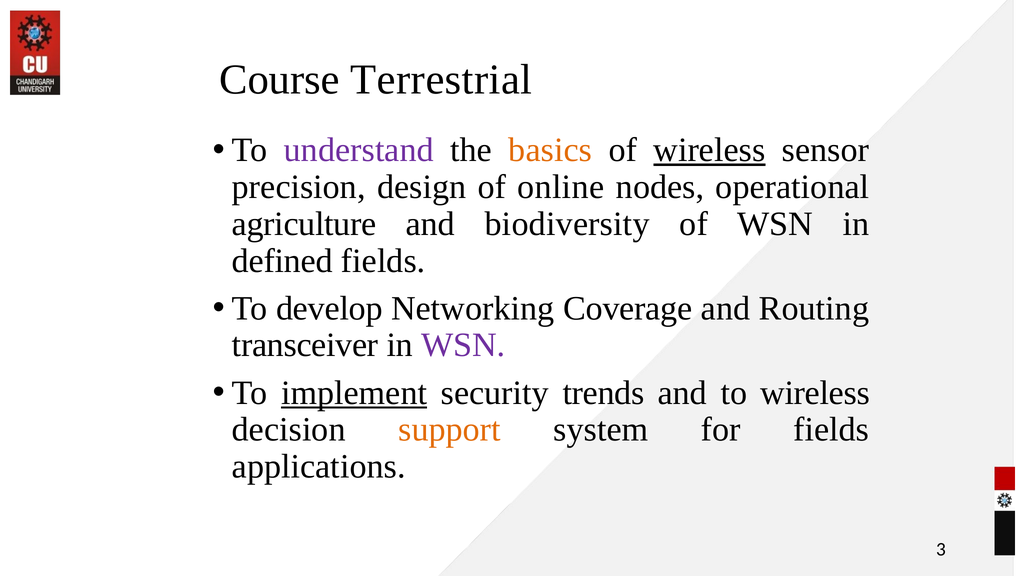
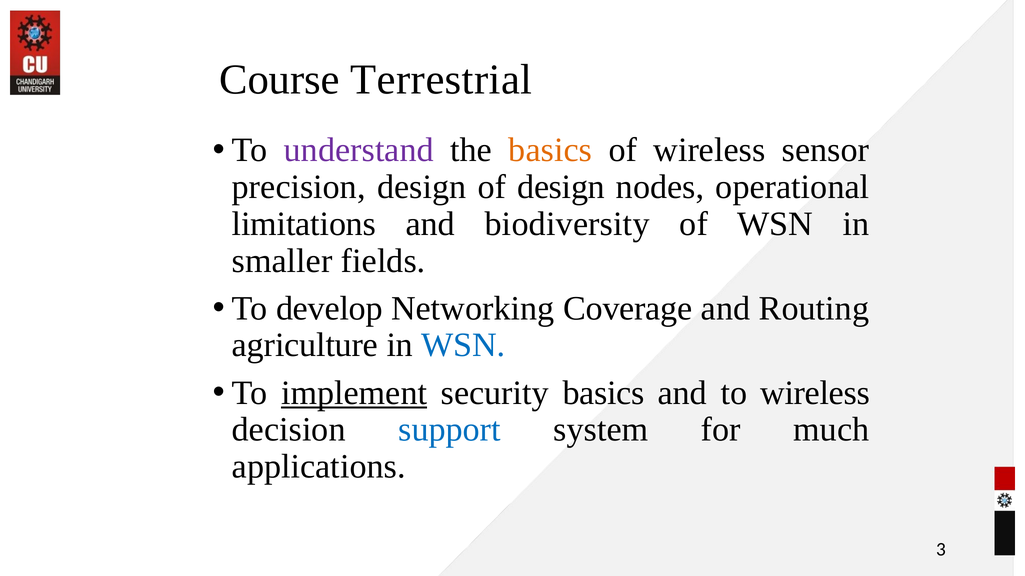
wireless at (709, 150) underline: present -> none
of online: online -> design
agriculture: agriculture -> limitations
defined: defined -> smaller
transceiver: transceiver -> agriculture
WSN at (463, 346) colour: purple -> blue
security trends: trends -> basics
support colour: orange -> blue
for fields: fields -> much
